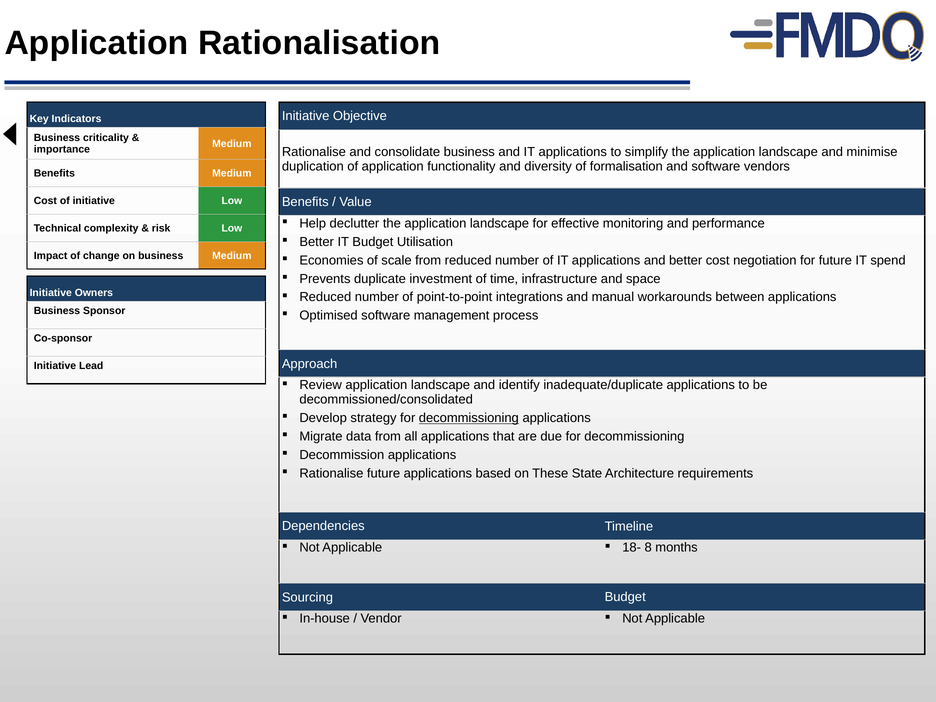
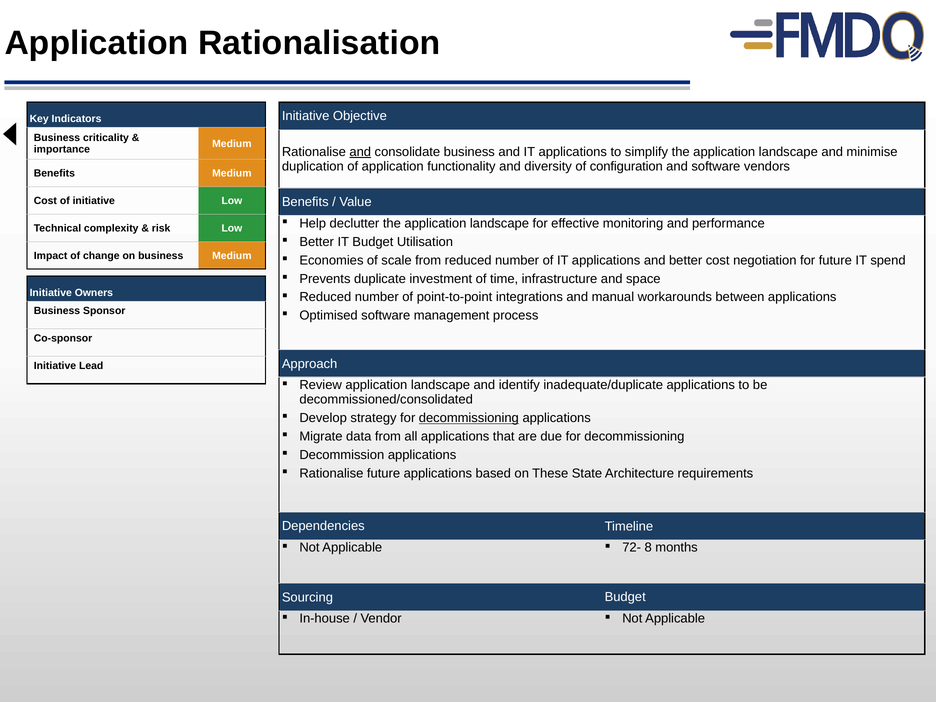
and at (360, 152) underline: none -> present
formalisation: formalisation -> configuration
18-: 18- -> 72-
